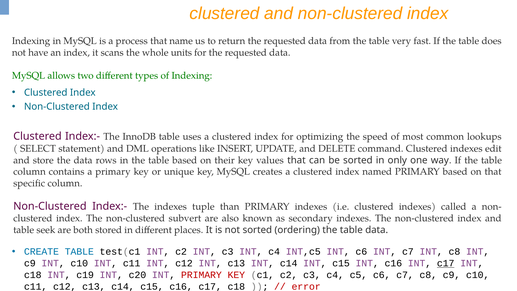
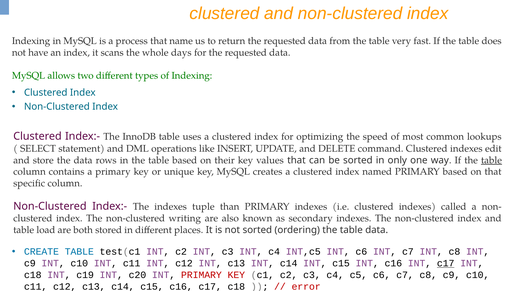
units: units -> days
table at (491, 160) underline: none -> present
subvert: subvert -> writing
seek: seek -> load
